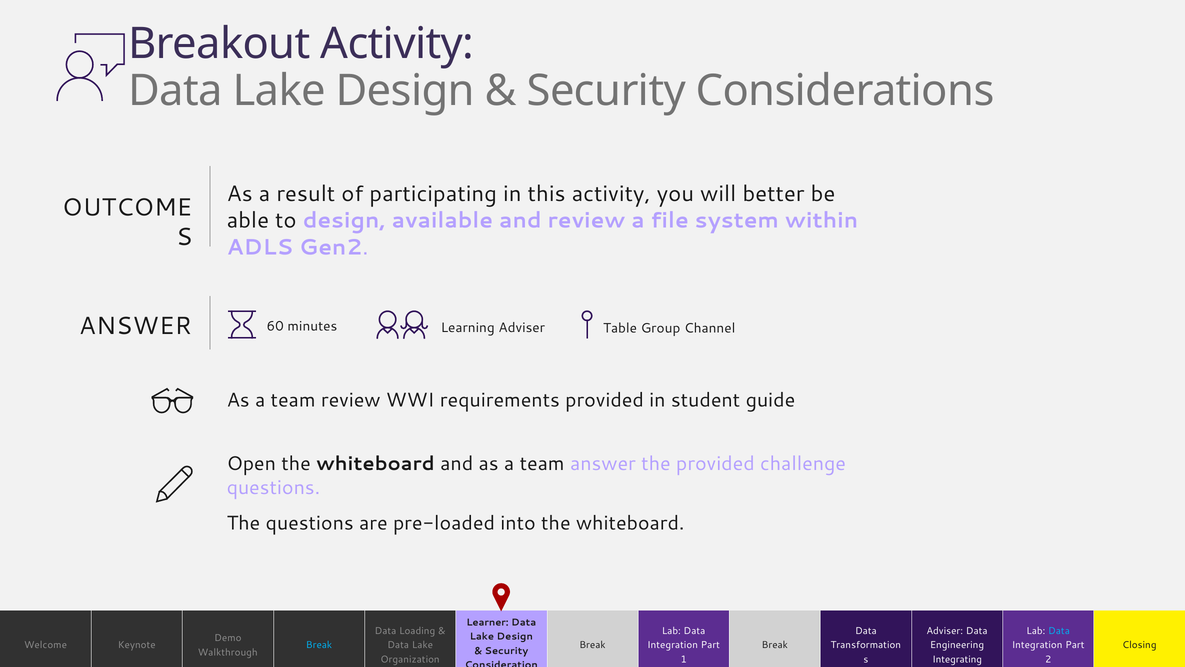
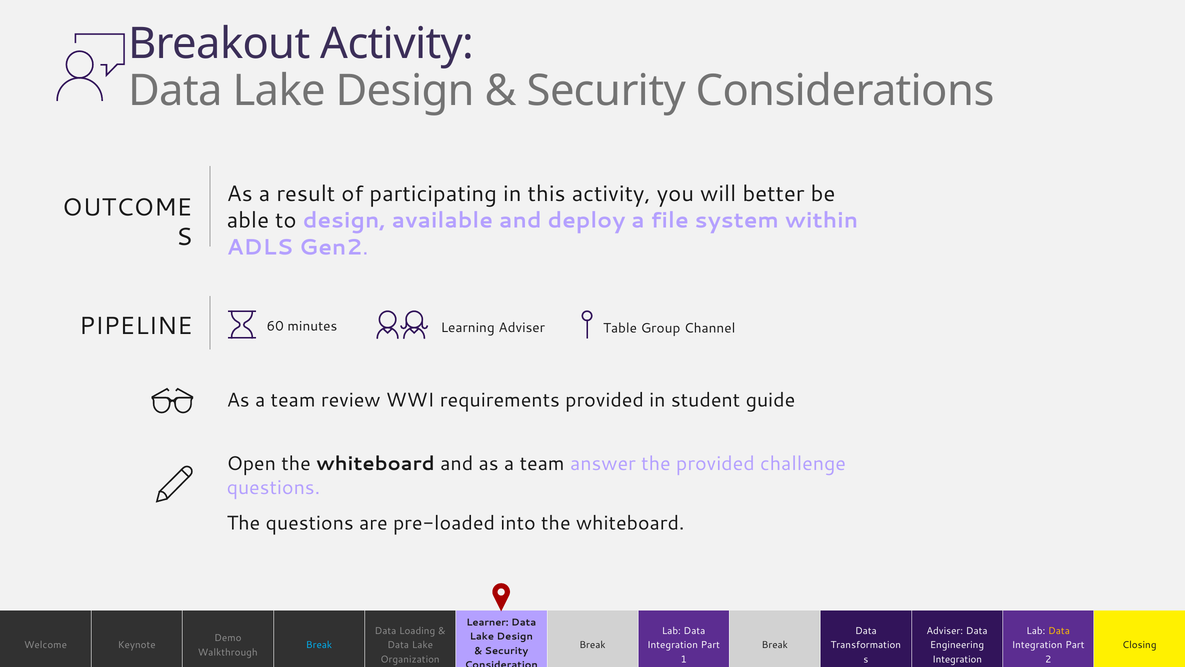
and review: review -> deploy
ANSWER at (136, 326): ANSWER -> PIPELINE
Data at (1059, 631) colour: light blue -> yellow
Integrating at (957, 659): Integrating -> Integration
